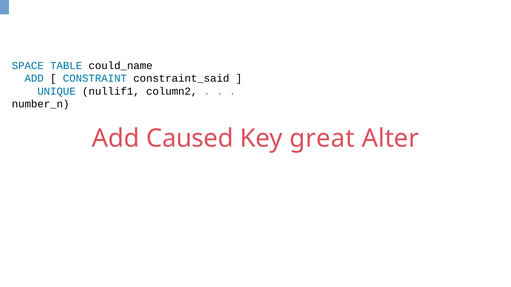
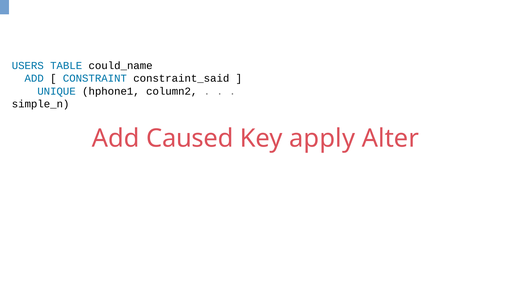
SPACE: SPACE -> USERS
nullif1: nullif1 -> hphone1
number_n: number_n -> simple_n
great: great -> apply
